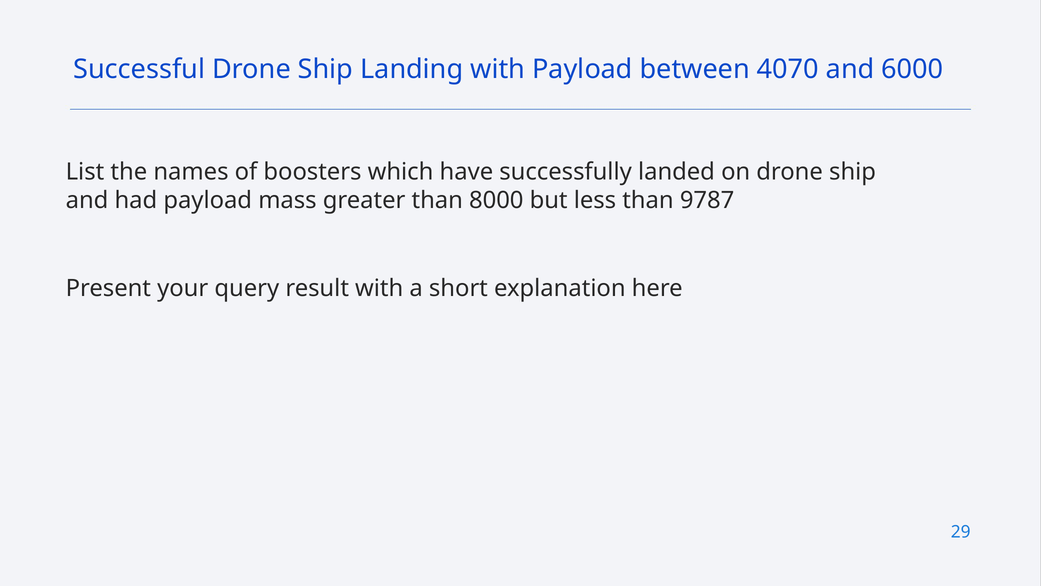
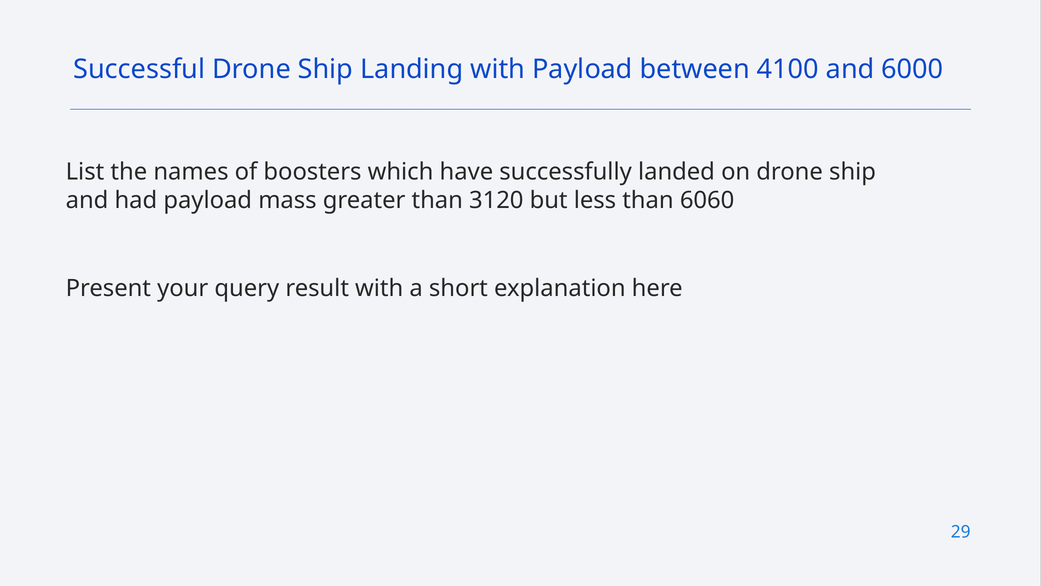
4070: 4070 -> 4100
8000: 8000 -> 3120
9787: 9787 -> 6060
